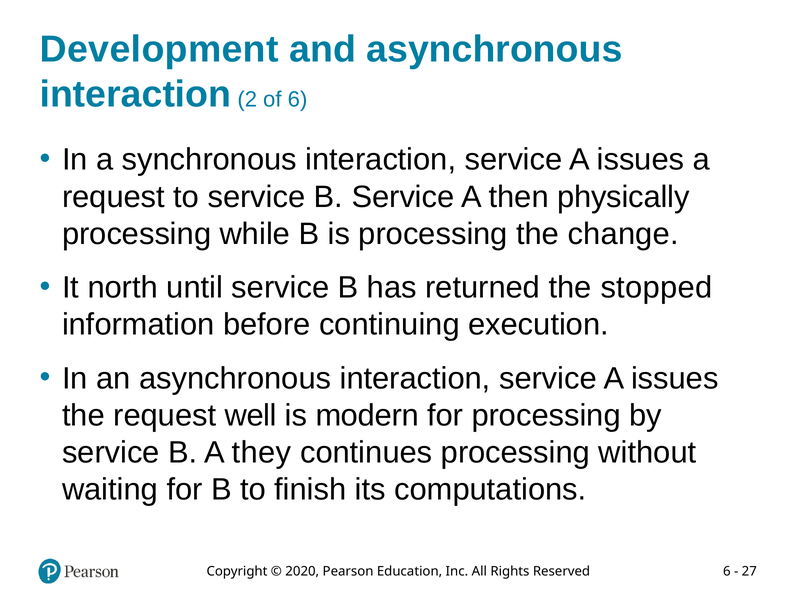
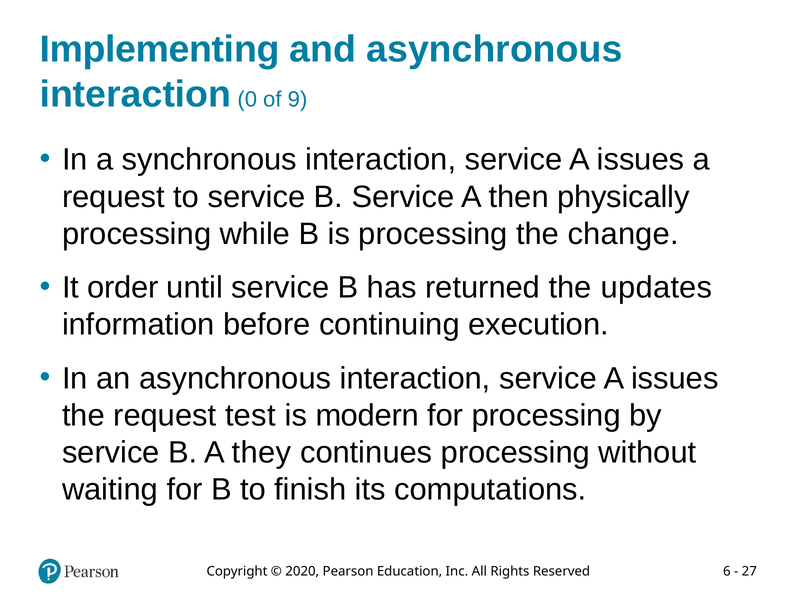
Development: Development -> Implementing
2: 2 -> 0
of 6: 6 -> 9
north: north -> order
stopped: stopped -> updates
well: well -> test
